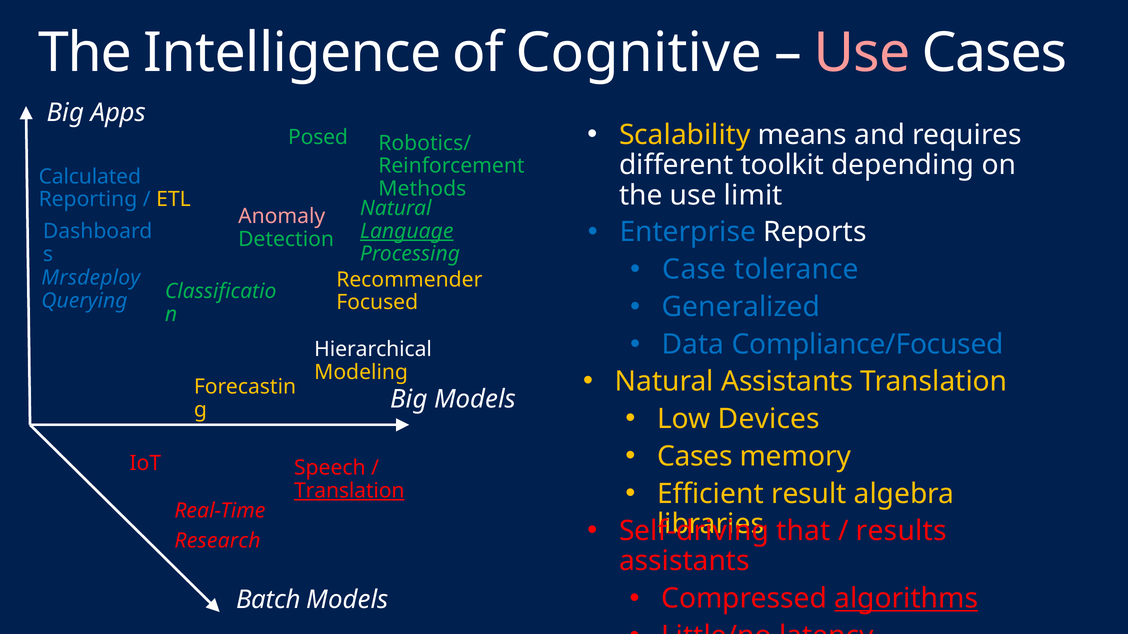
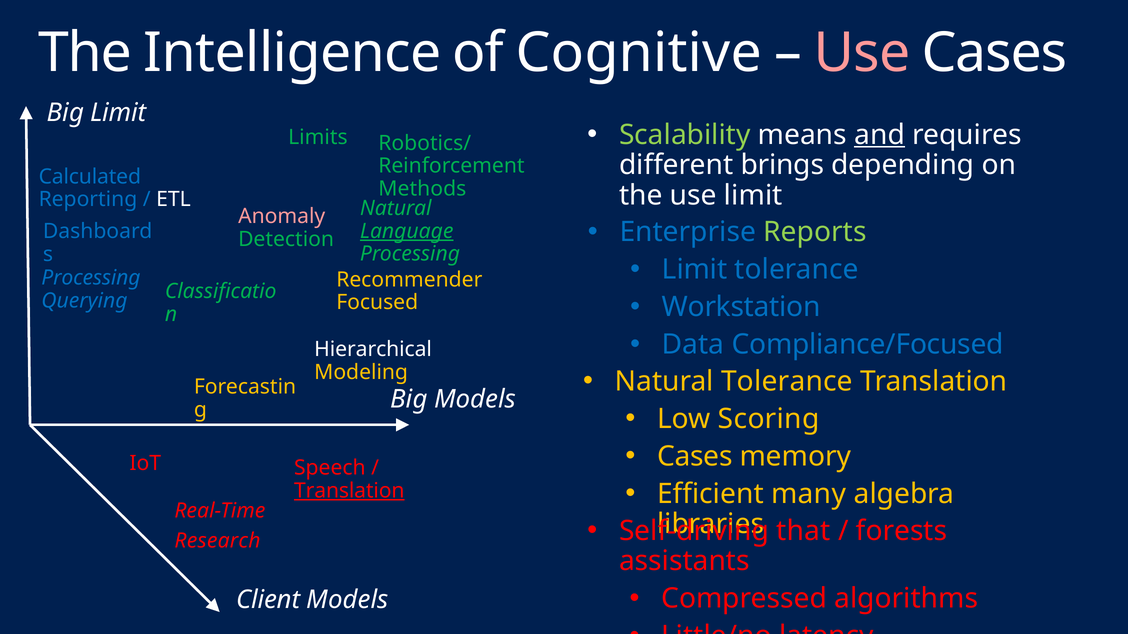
Big Apps: Apps -> Limit
Scalability colour: yellow -> light green
and underline: none -> present
Posed: Posed -> Limits
toolkit: toolkit -> brings
ETL colour: yellow -> white
Reports colour: white -> light green
Case at (694, 270): Case -> Limit
Mrsdeploy at (91, 278): Mrsdeploy -> Processing
Generalized: Generalized -> Workstation
Natural Assistants: Assistants -> Tolerance
Devices: Devices -> Scoring
result: result -> many
results: results -> forests
algorithms underline: present -> none
Batch: Batch -> Client
